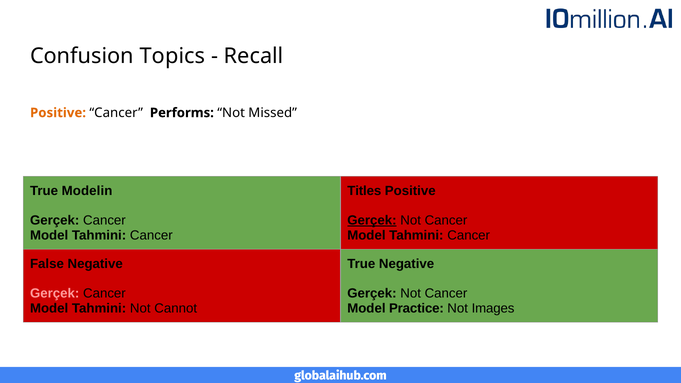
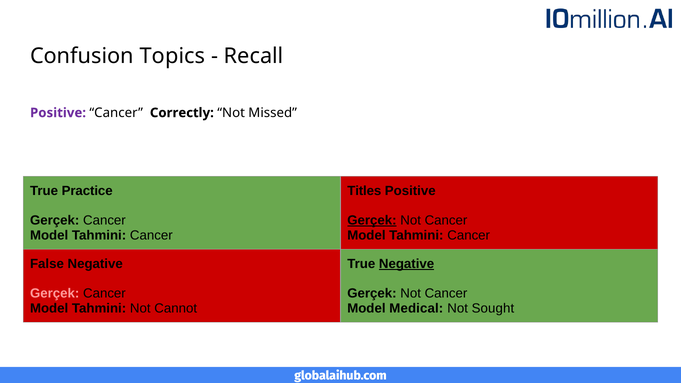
Positive at (58, 113) colour: orange -> purple
Performs: Performs -> Correctly
Modelin: Modelin -> Practice
Negative at (407, 264) underline: none -> present
Practice: Practice -> Medical
Images: Images -> Sought
